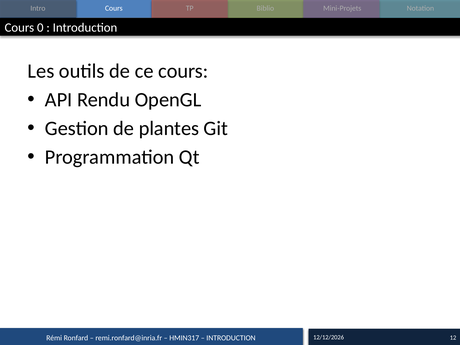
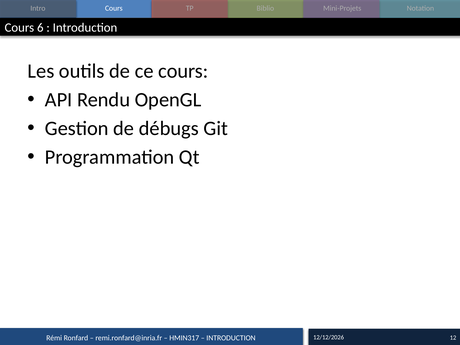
0: 0 -> 6
plantes: plantes -> débugs
